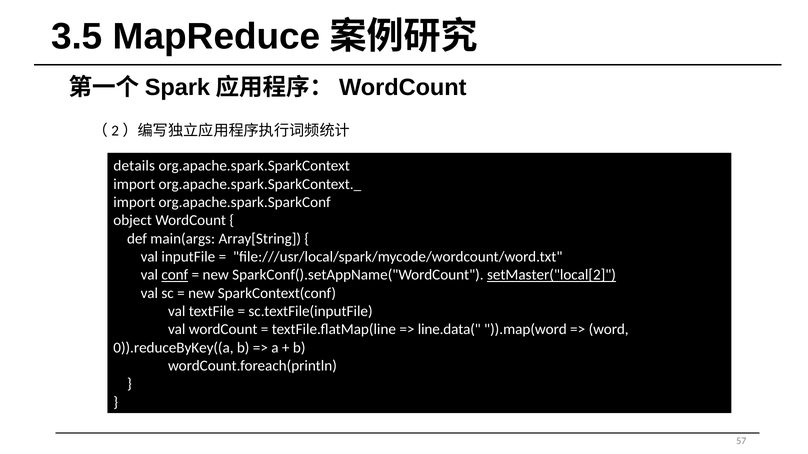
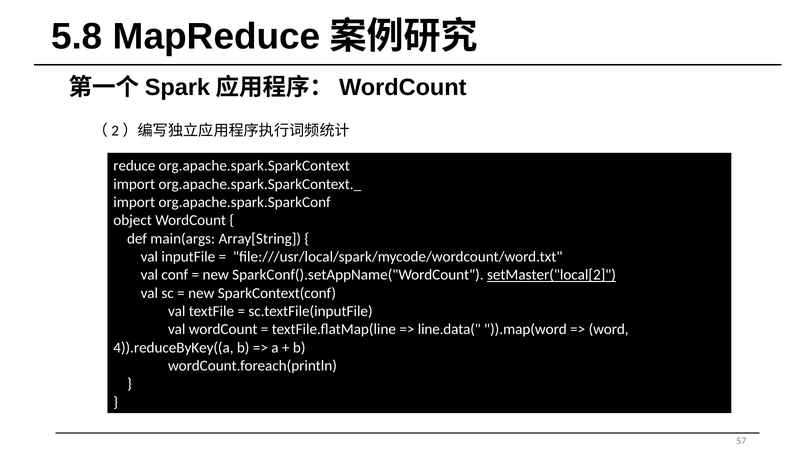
3.5: 3.5 -> 5.8
details: details -> reduce
conf underline: present -> none
0)).reduceByKey((a: 0)).reduceByKey((a -> 4)).reduceByKey((a
